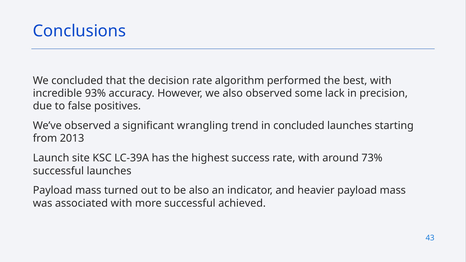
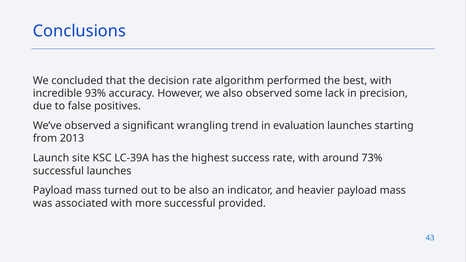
in concluded: concluded -> evaluation
achieved: achieved -> provided
